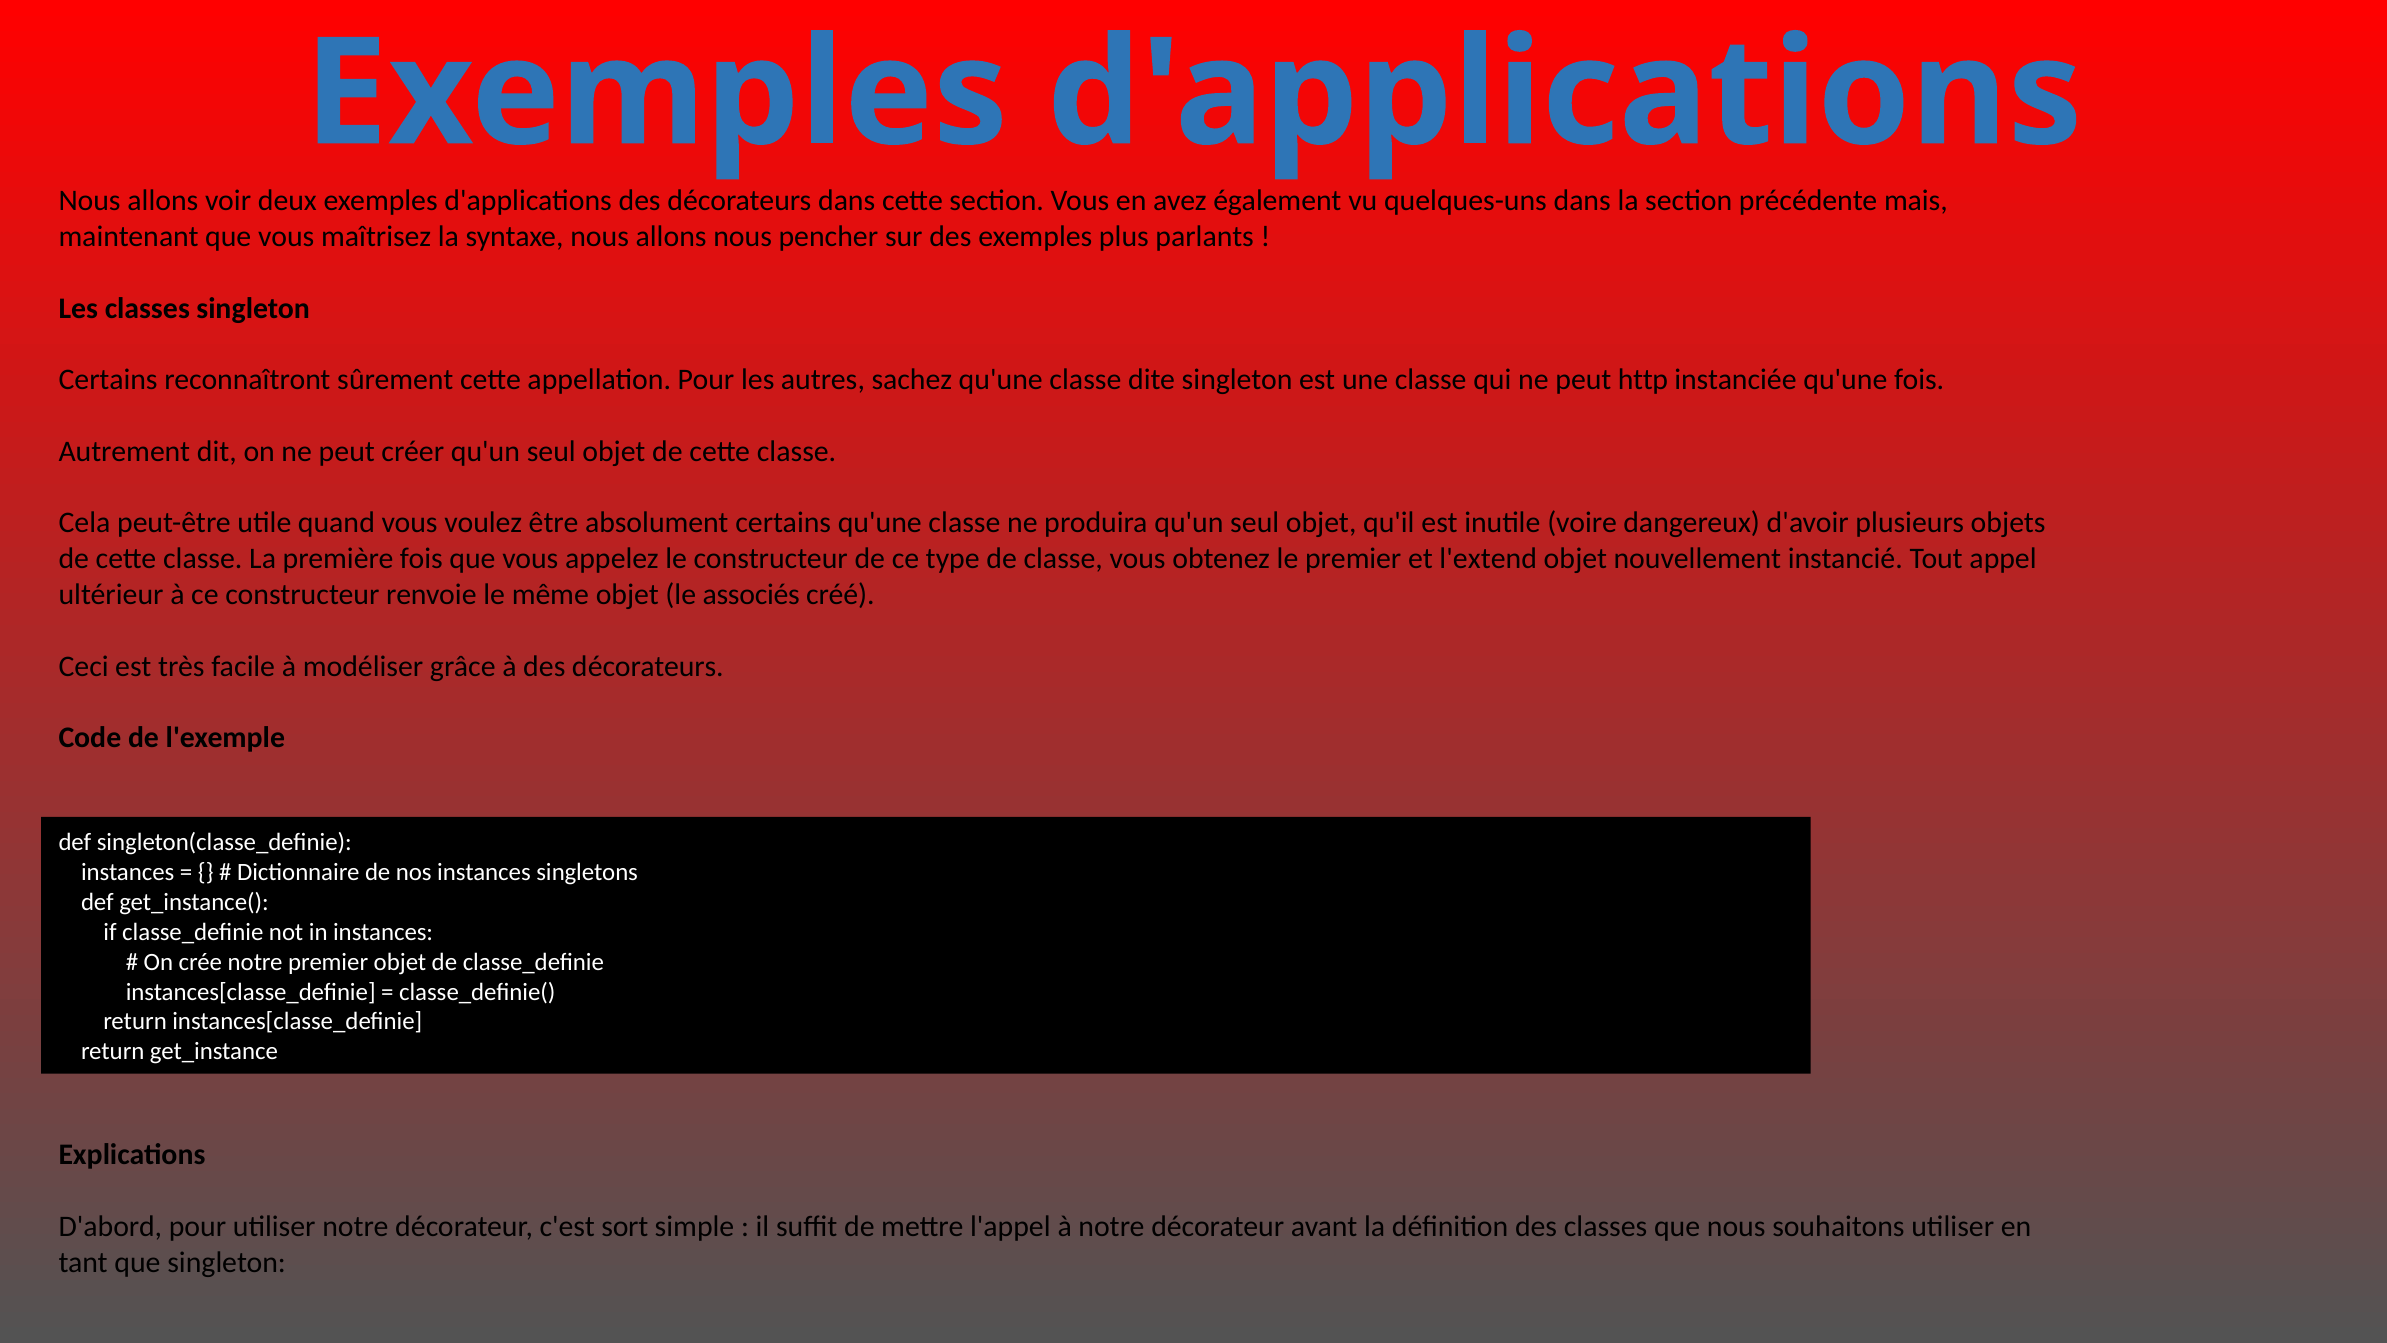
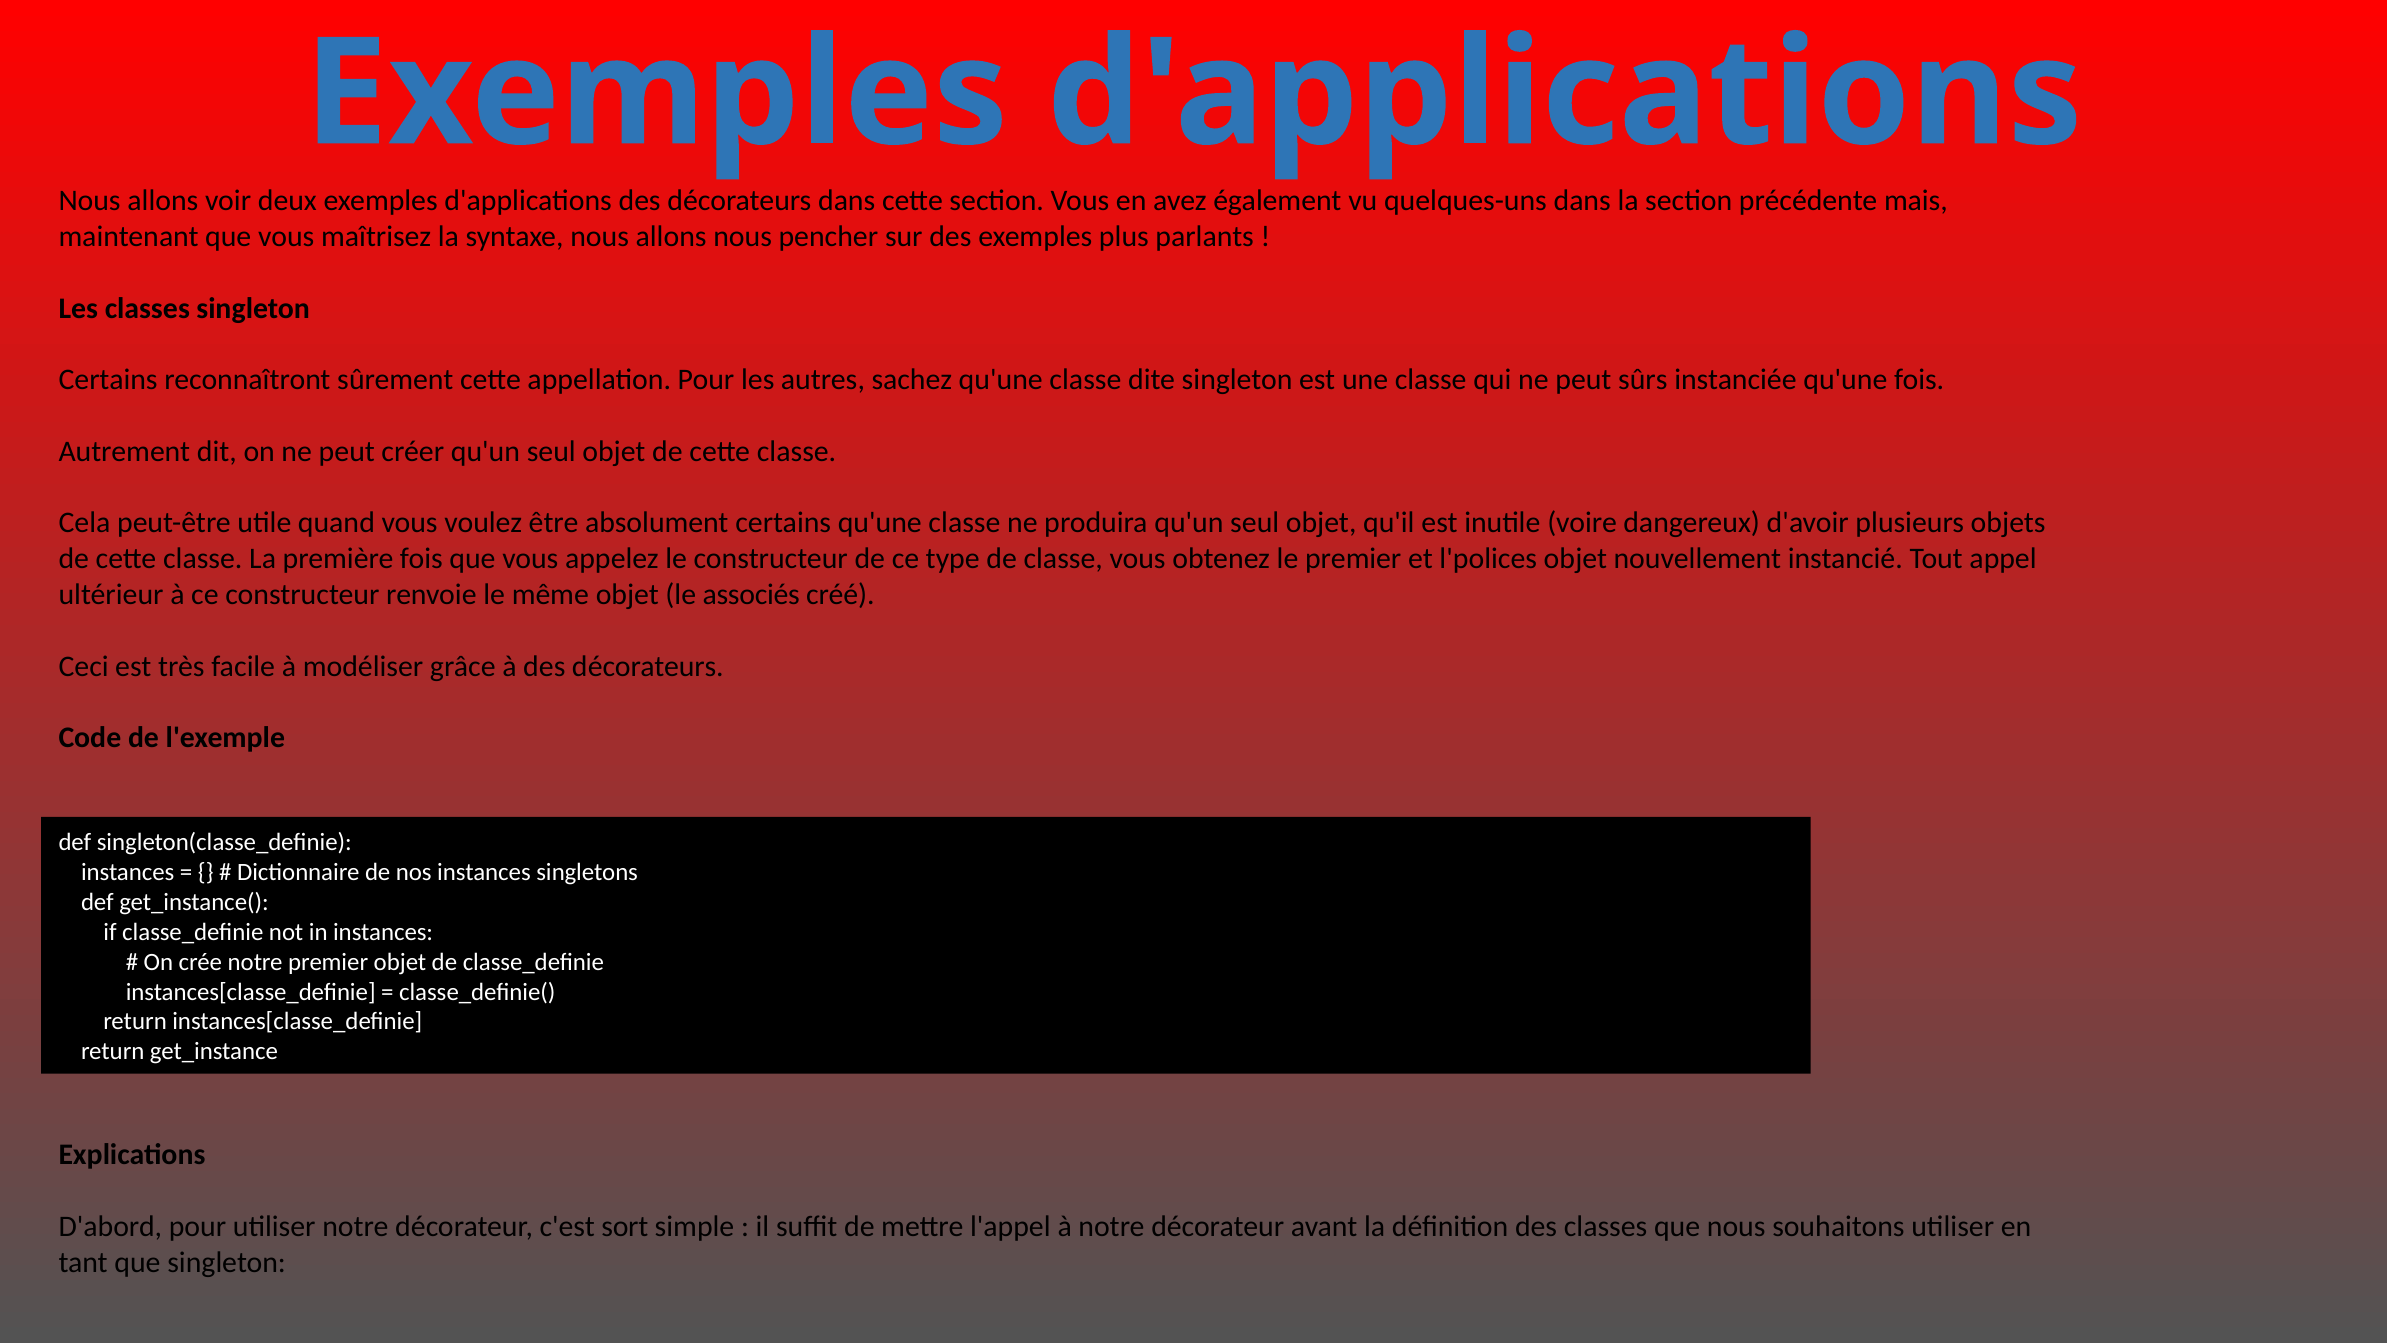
http: http -> sûrs
l'extend: l'extend -> l'polices
